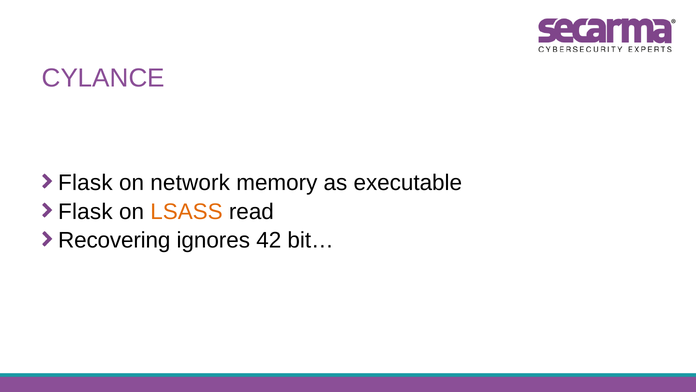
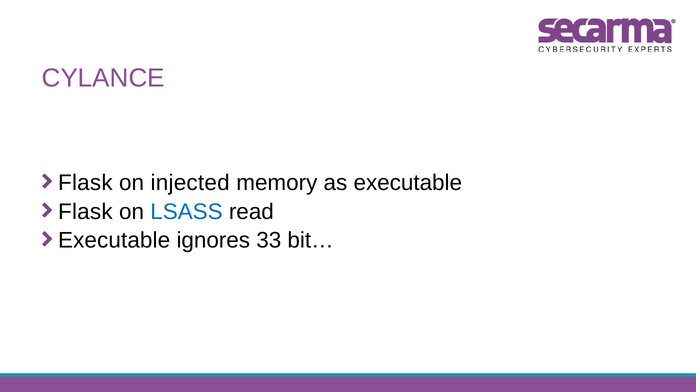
network: network -> injected
LSASS colour: orange -> blue
Recovering at (114, 240): Recovering -> Executable
42: 42 -> 33
